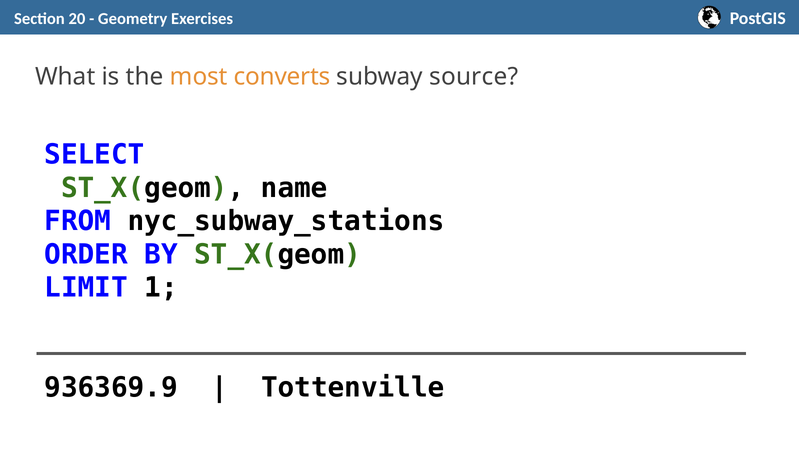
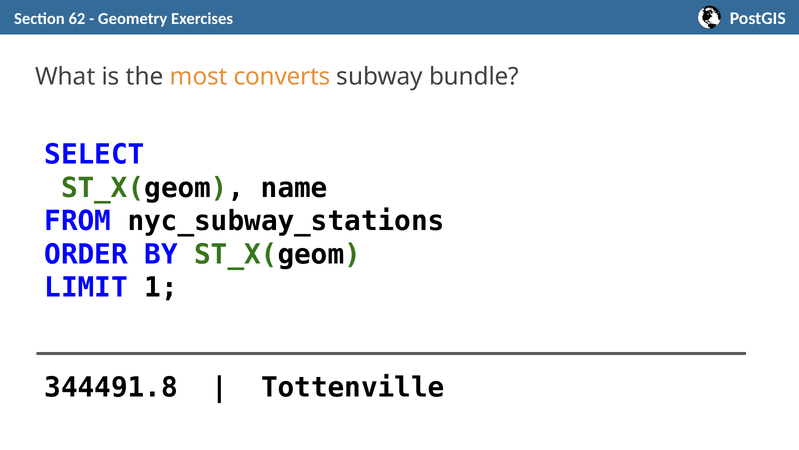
20: 20 -> 62
source: source -> bundle
936369.9: 936369.9 -> 344491.8
